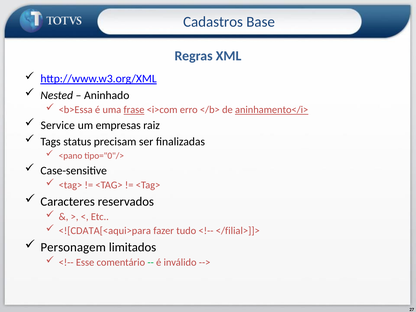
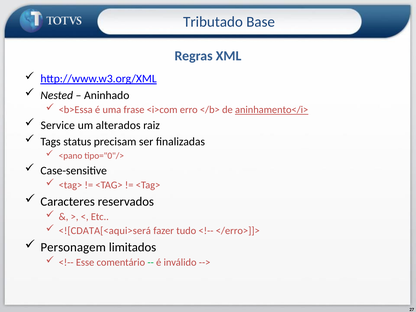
Cadastros: Cadastros -> Tributado
frase underline: present -> none
empresas: empresas -> alterados
<![CDATA[<aqui>para: <![CDATA[<aqui>para -> <![CDATA[<aqui>será
</filial>]]>: </filial>]]> -> </erro>]]>
